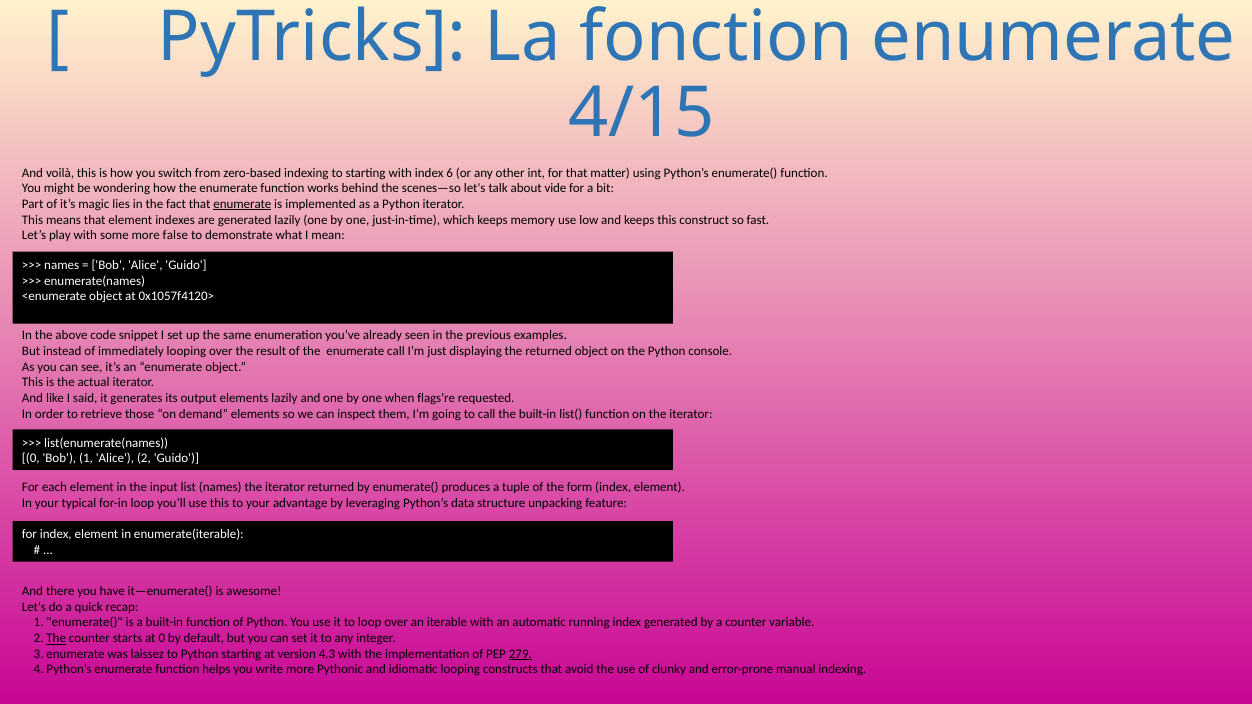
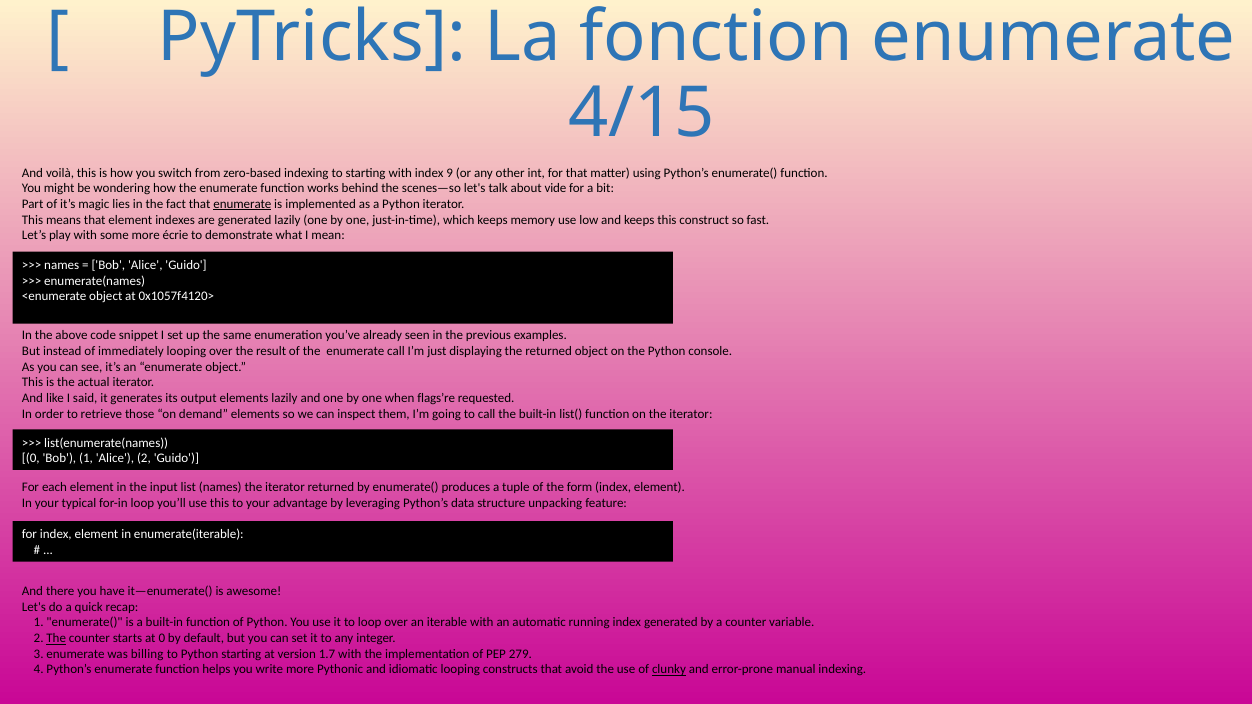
6: 6 -> 9
false: false -> écrie
laissez: laissez -> billing
4.3: 4.3 -> 1.7
279 underline: present -> none
clunky underline: none -> present
